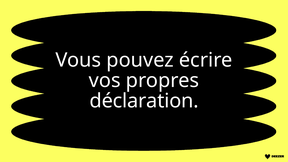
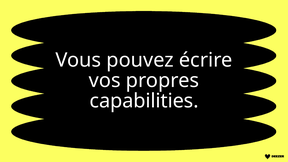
déclaration: déclaration -> capabilities
